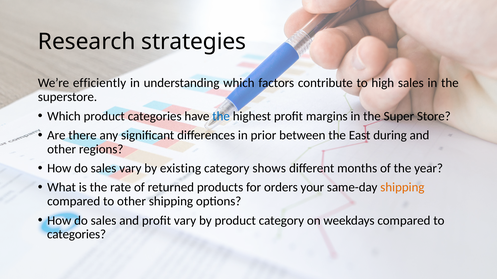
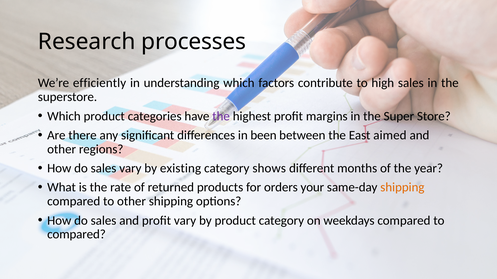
strategies: strategies -> processes
the at (221, 116) colour: blue -> purple
prior: prior -> been
during: during -> aimed
categories at (77, 235): categories -> compared
